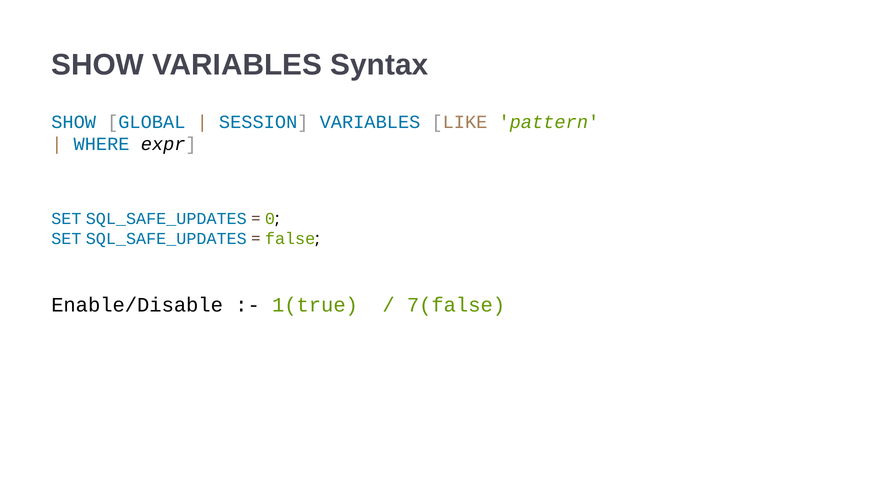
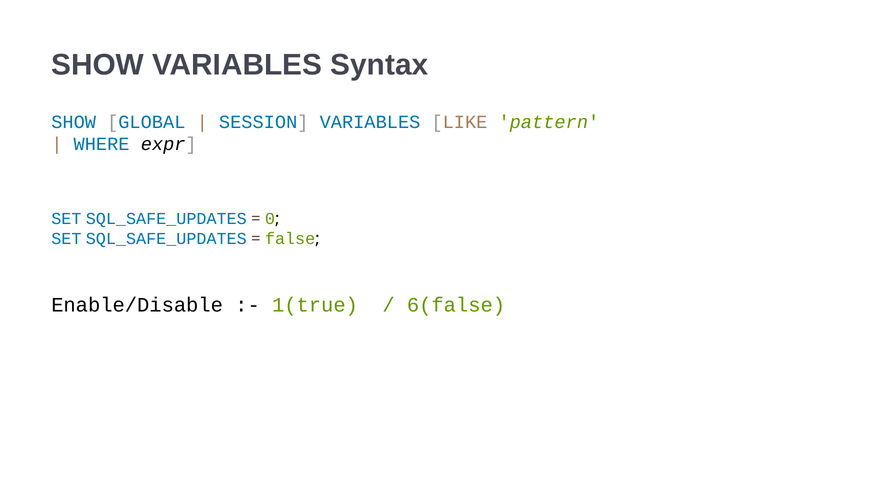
7(false: 7(false -> 6(false
